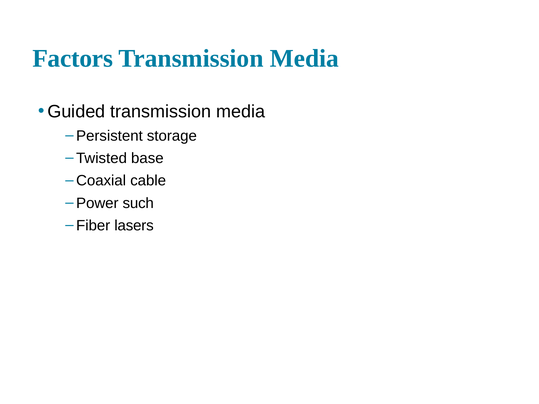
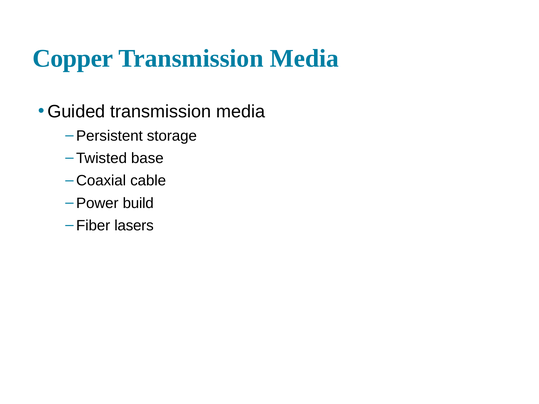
Factors: Factors -> Copper
such: such -> build
